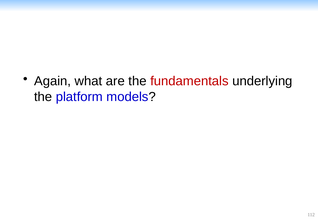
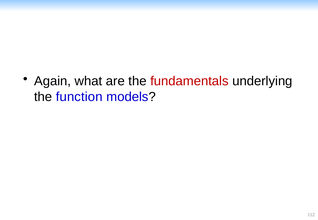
platform: platform -> function
